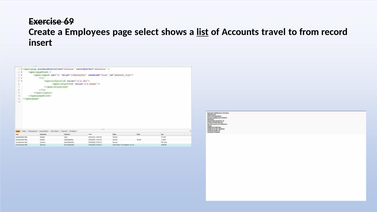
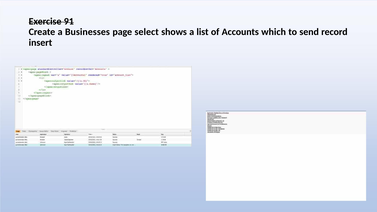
69: 69 -> 91
Employees: Employees -> Businesses
list underline: present -> none
travel: travel -> which
from: from -> send
